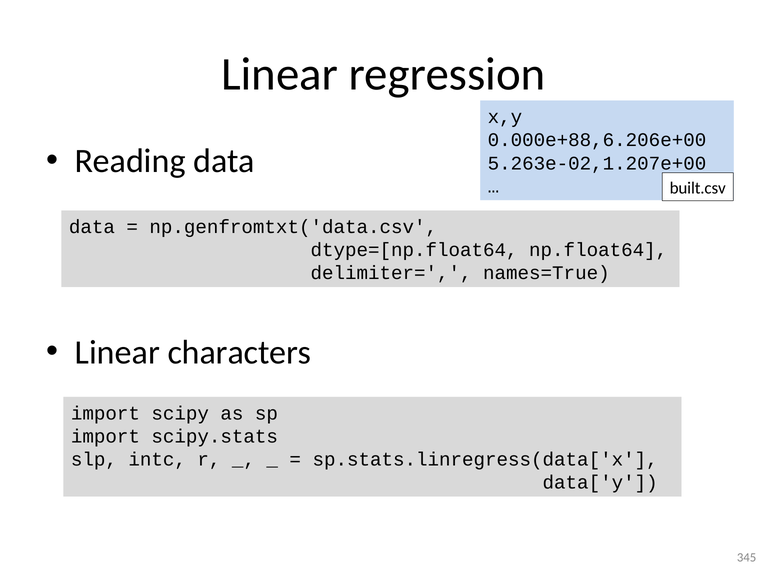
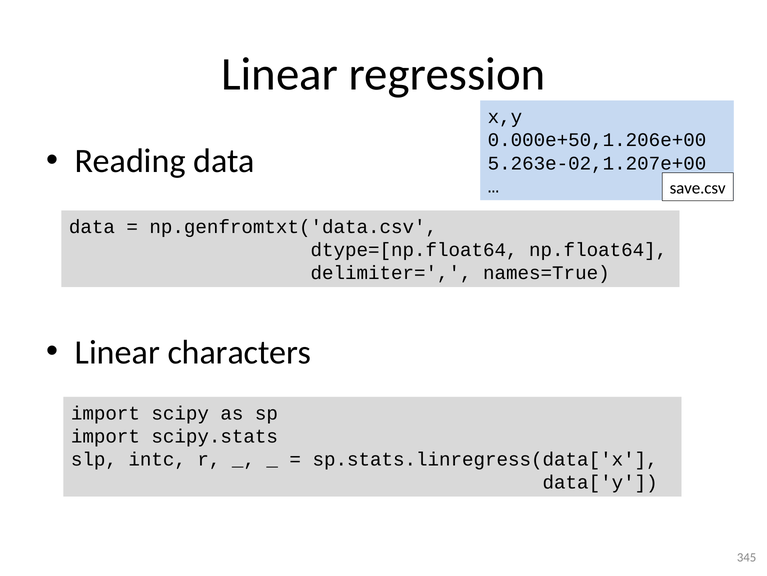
0.000e+88,6.206e+00: 0.000e+88,6.206e+00 -> 0.000e+50,1.206e+00
built.csv: built.csv -> save.csv
